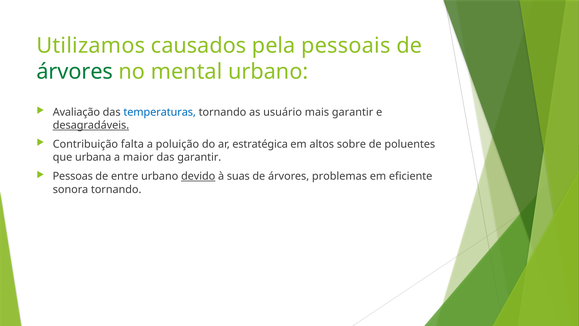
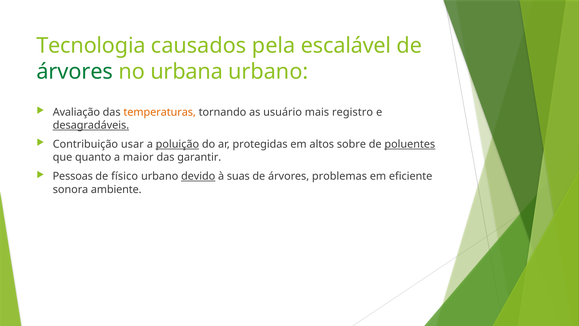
Utilizamos: Utilizamos -> Tecnologia
pessoais: pessoais -> escalável
mental: mental -> urbana
temperaturas colour: blue -> orange
mais garantir: garantir -> registro
falta: falta -> usar
poluição underline: none -> present
estratégica: estratégica -> protegidas
poluentes underline: none -> present
urbana: urbana -> quanto
entre: entre -> físico
sonora tornando: tornando -> ambiente
